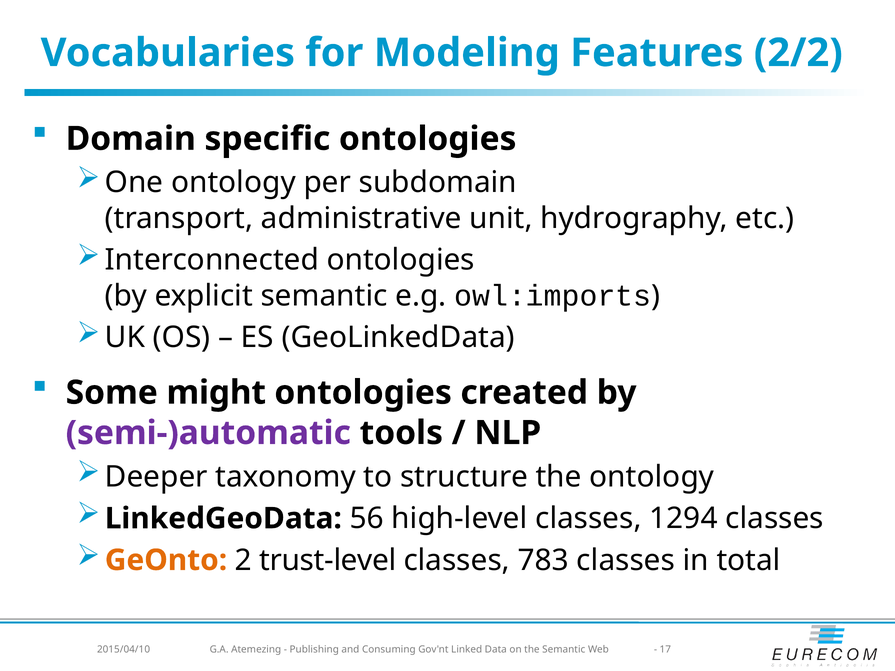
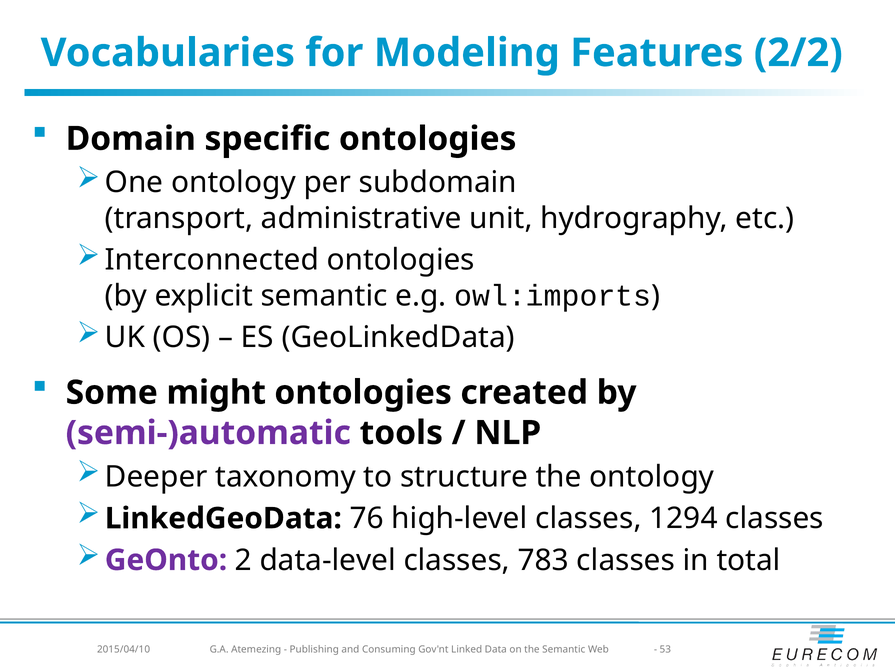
56: 56 -> 76
GeOnto colour: orange -> purple
trust-level: trust-level -> data-level
17: 17 -> 53
